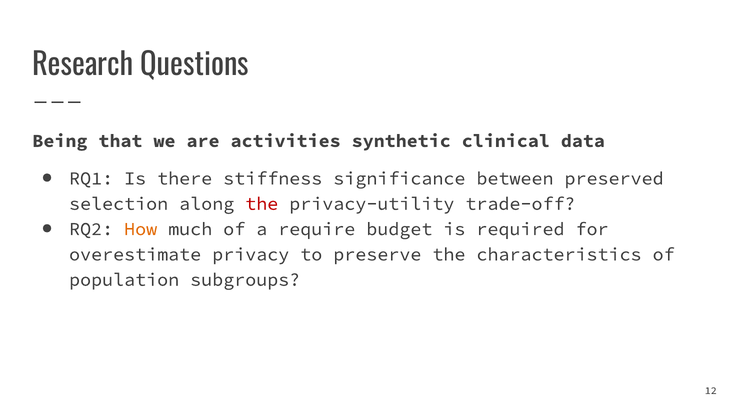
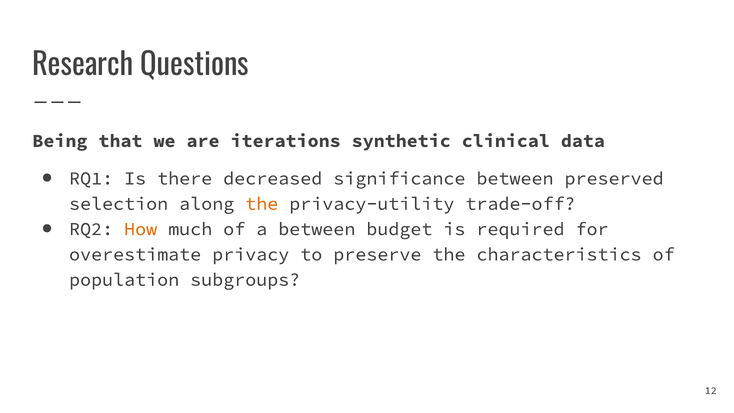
activities: activities -> iterations
stiffness: stiffness -> decreased
the at (262, 204) colour: red -> orange
a require: require -> between
